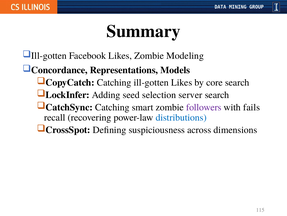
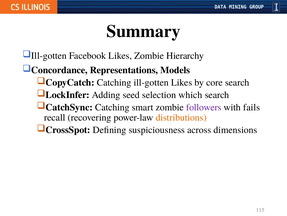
Modeling: Modeling -> Hierarchy
server: server -> which
distributions colour: blue -> orange
